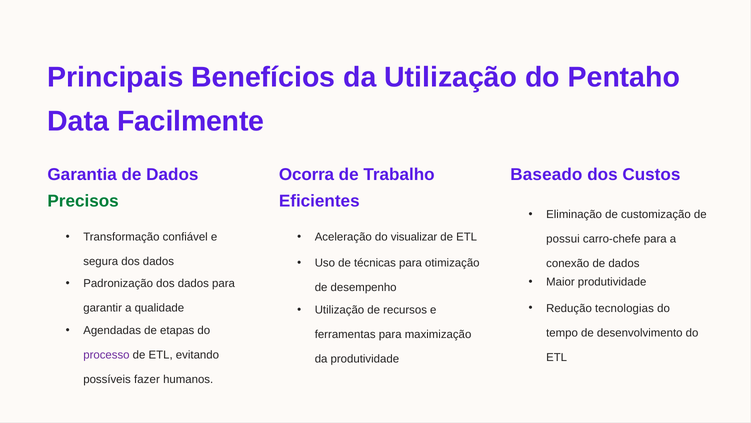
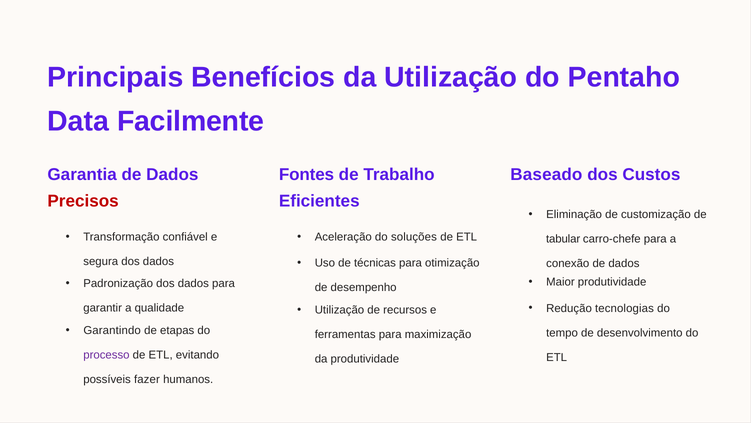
Ocorra: Ocorra -> Fontes
Precisos colour: green -> red
visualizar: visualizar -> soluções
possui: possui -> tabular
Agendadas: Agendadas -> Garantindo
